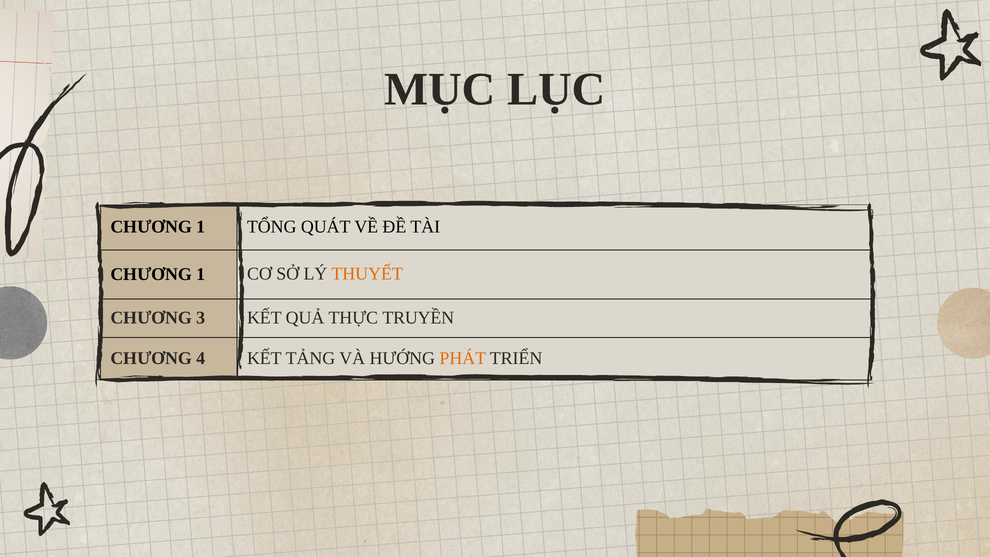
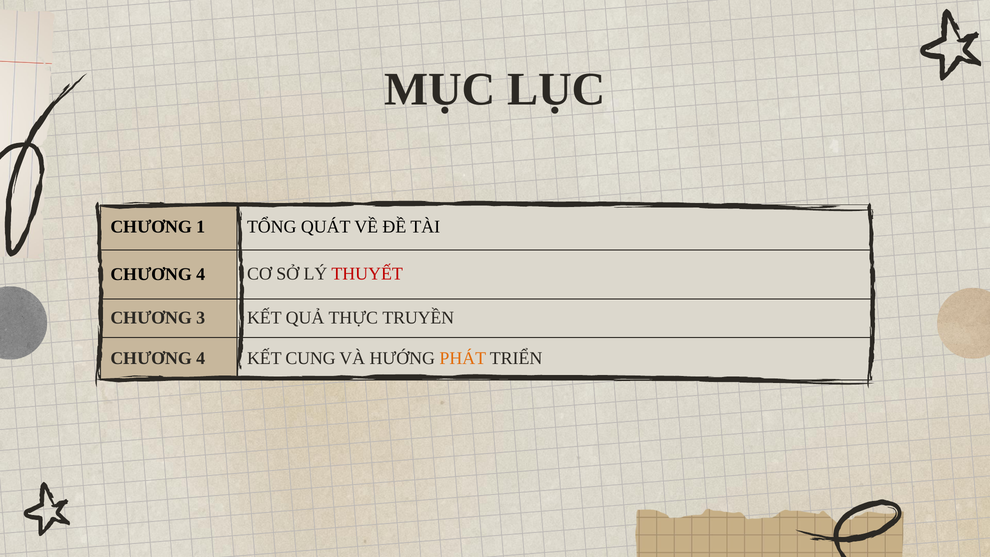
1 at (201, 275): 1 -> 4
THUYẾT colour: orange -> red
TẢNG: TẢNG -> CUNG
